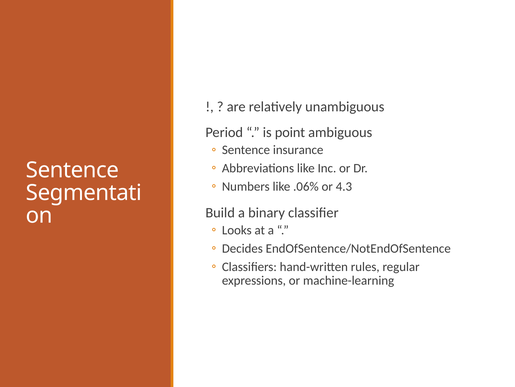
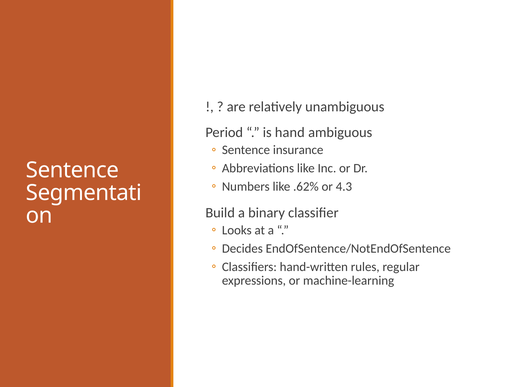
point: point -> hand
.06%: .06% -> .62%
